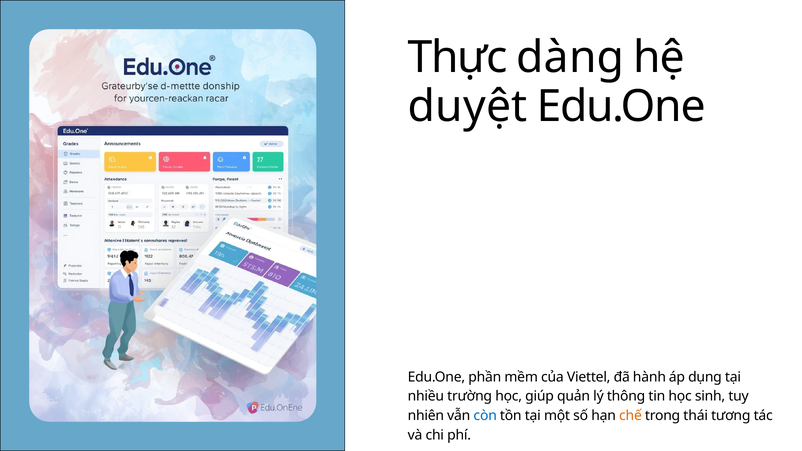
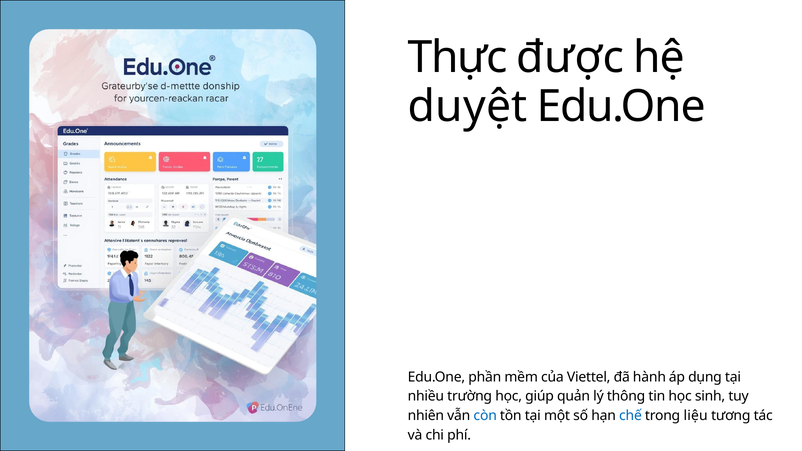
dàng: dàng -> được
chế colour: orange -> blue
thái: thái -> liệu
